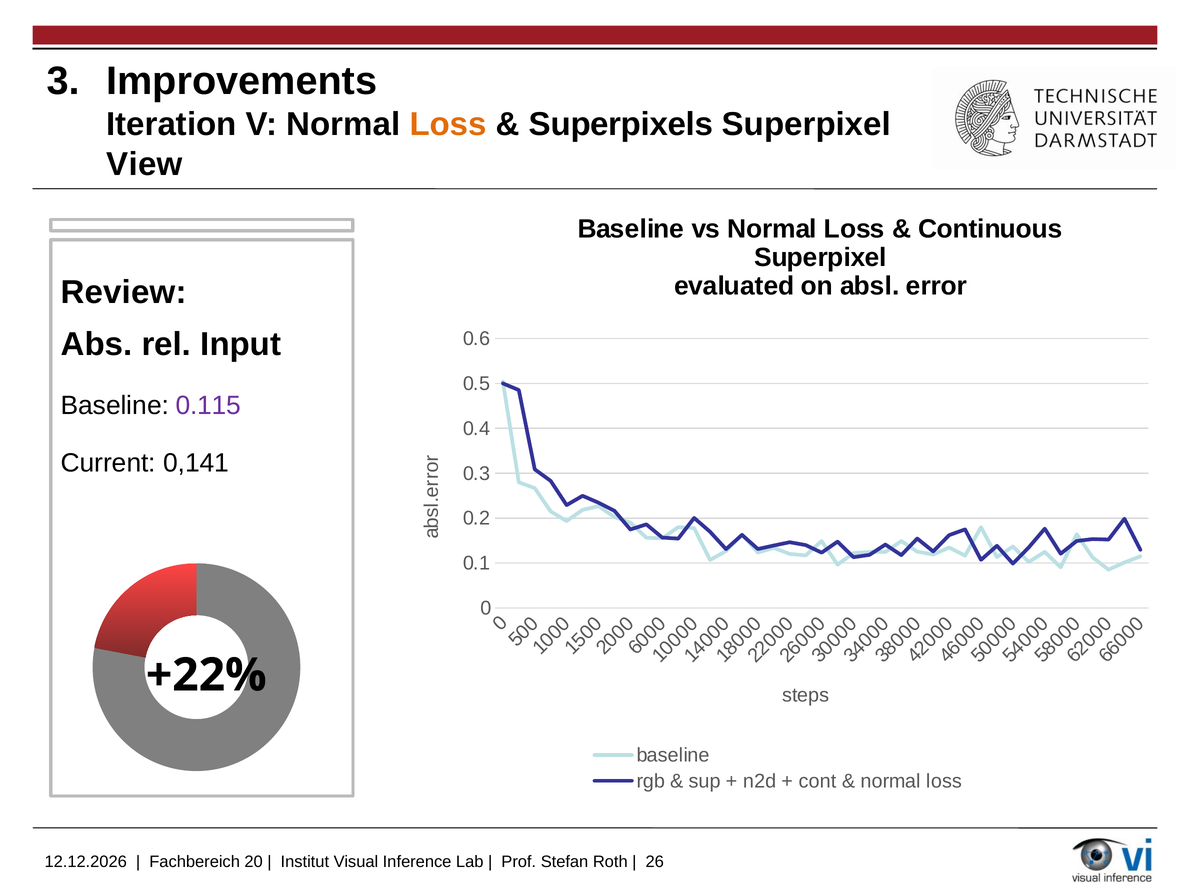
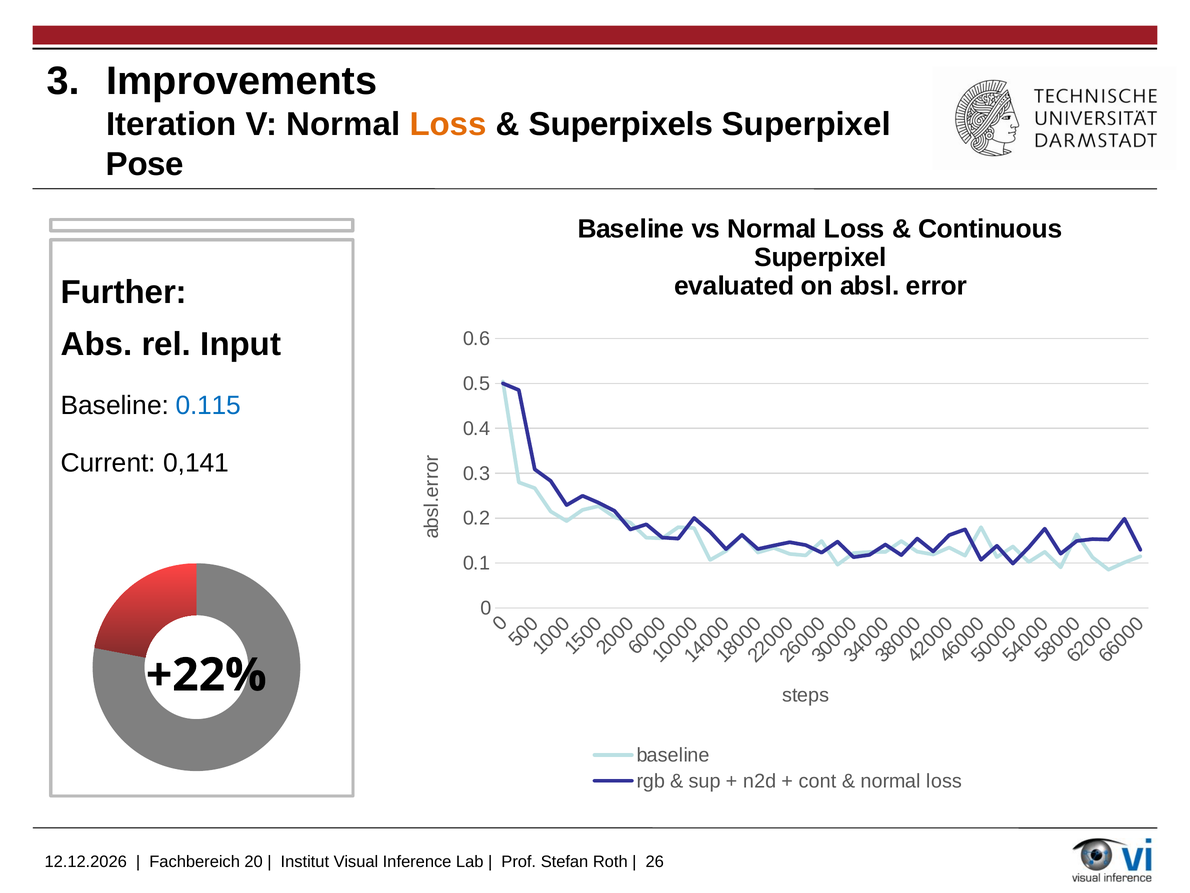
View: View -> Pose
Review: Review -> Further
0.115 colour: purple -> blue
